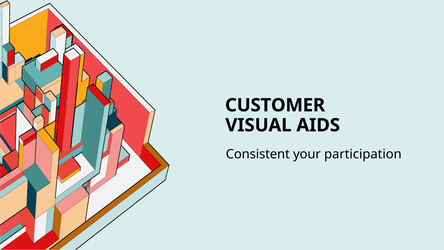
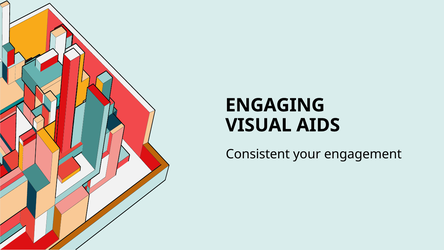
CUSTOMER: CUSTOMER -> ENGAGING
participation: participation -> engagement
